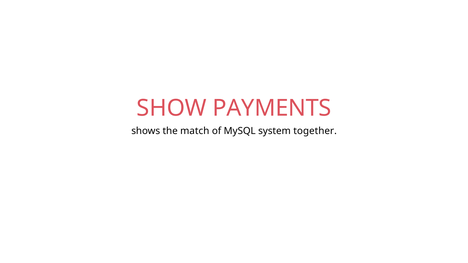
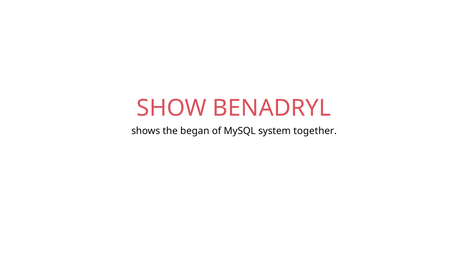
PAYMENTS: PAYMENTS -> BENADRYL
match: match -> began
